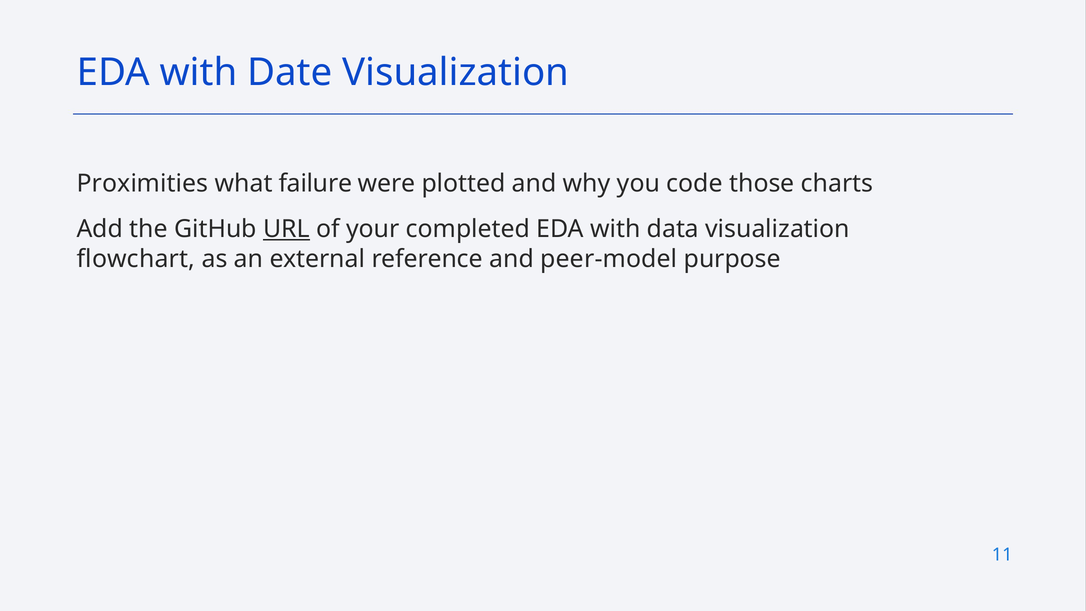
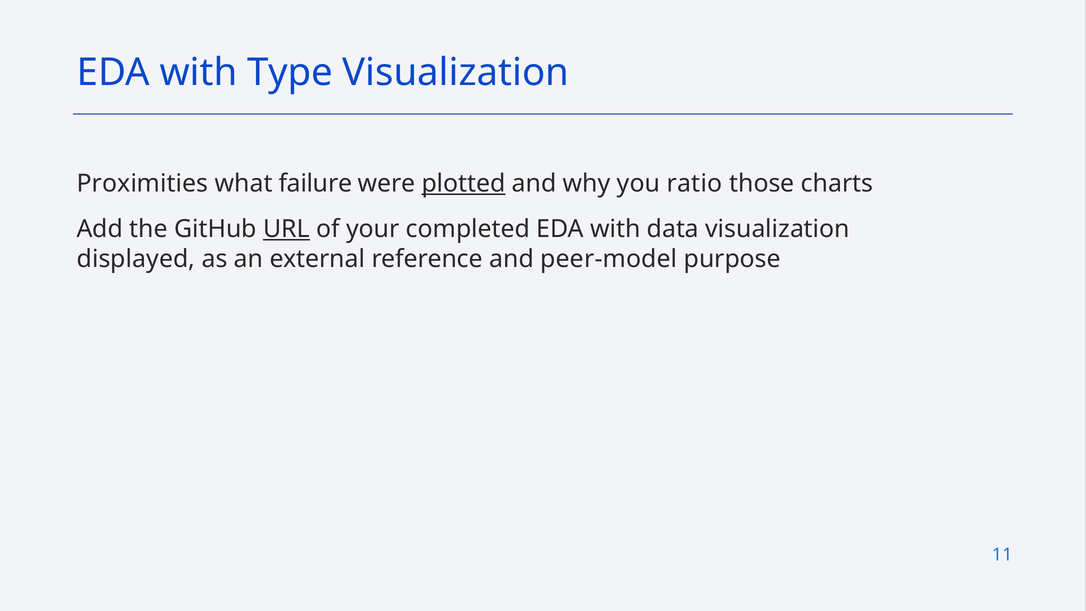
Date: Date -> Type
plotted underline: none -> present
code: code -> ratio
flowchart: flowchart -> displayed
